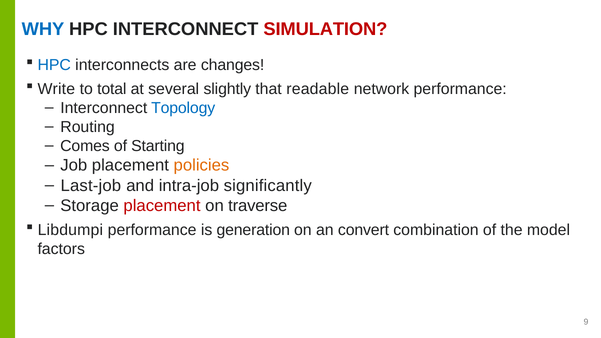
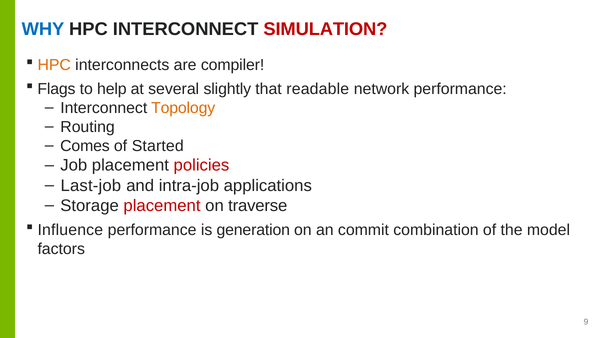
HPC at (54, 65) colour: blue -> orange
changes: changes -> compiler
Write: Write -> Flags
total: total -> help
Topology colour: blue -> orange
Starting: Starting -> Started
policies colour: orange -> red
significantly: significantly -> applications
Libdumpi: Libdumpi -> Influence
convert: convert -> commit
